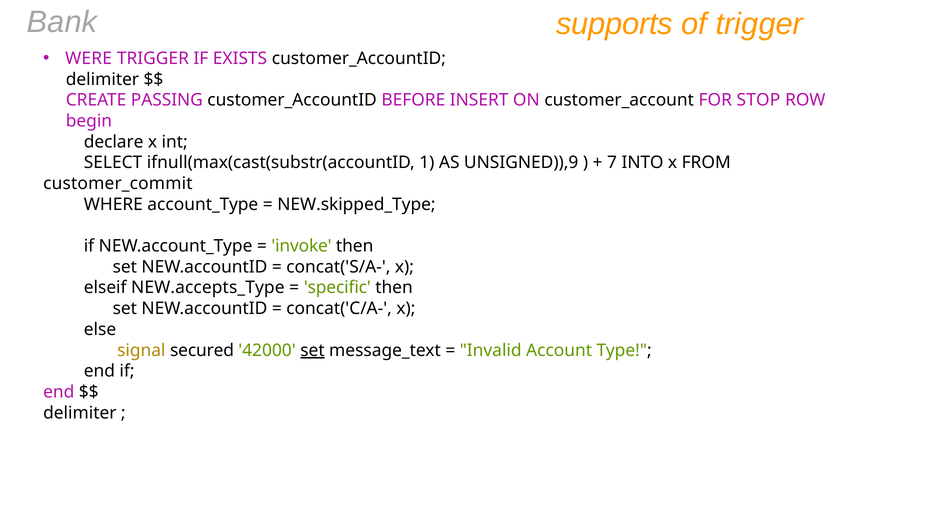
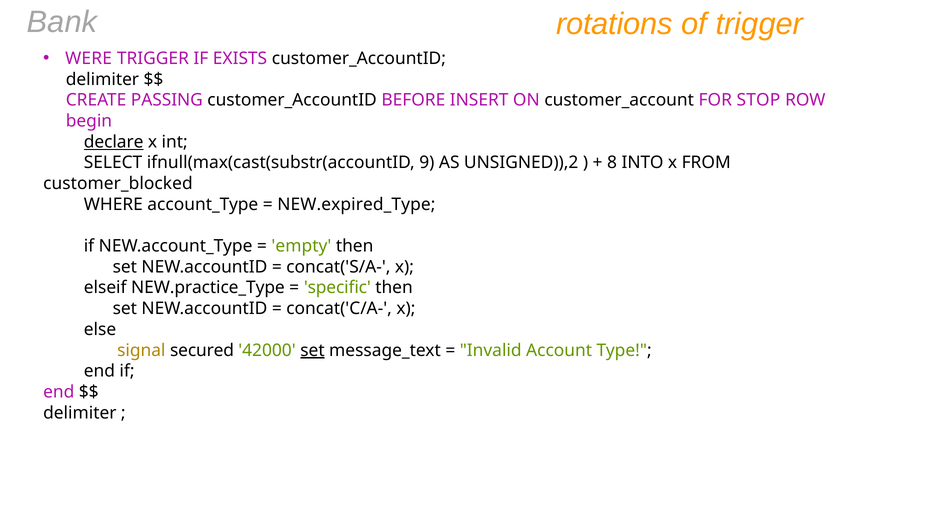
supports: supports -> rotations
declare underline: none -> present
1: 1 -> 9
UNSIGNED)),9: UNSIGNED)),9 -> UNSIGNED)),2
7: 7 -> 8
customer_commit: customer_commit -> customer_blocked
NEW.skipped_Type: NEW.skipped_Type -> NEW.expired_Type
invoke: invoke -> empty
NEW.accepts_Type: NEW.accepts_Type -> NEW.practice_Type
